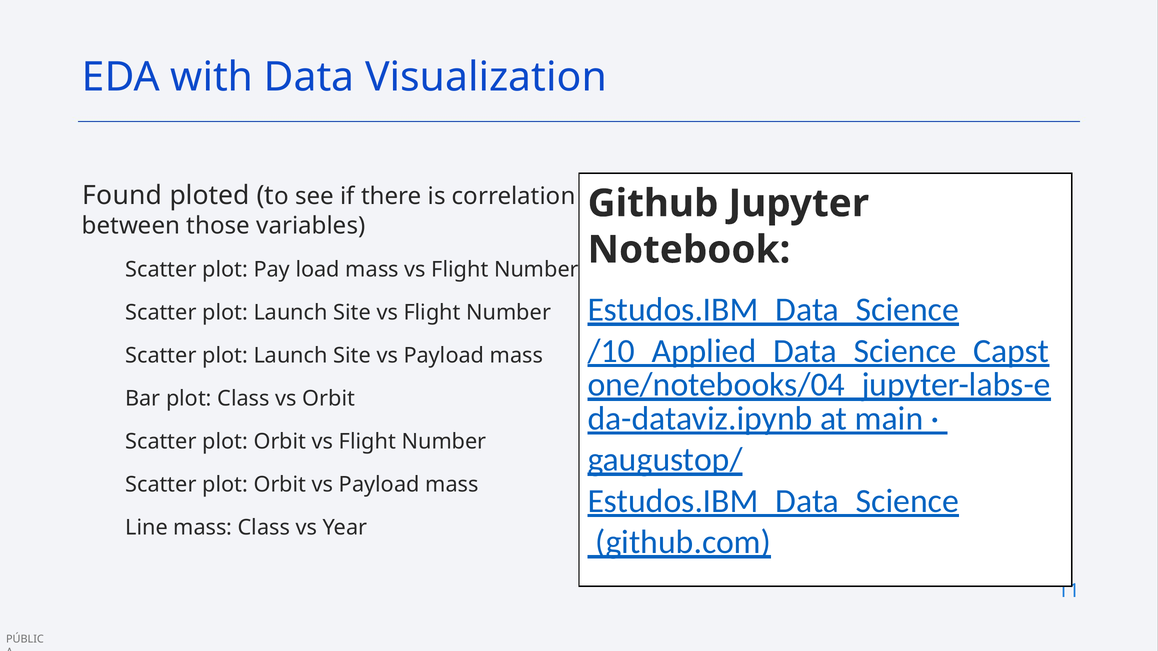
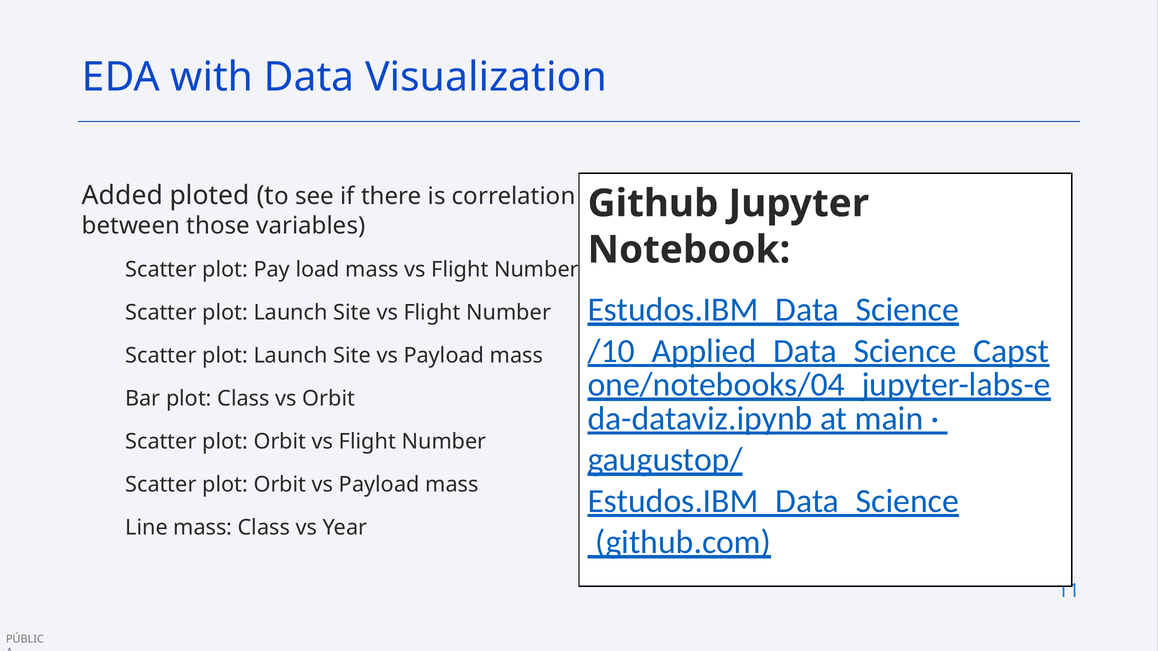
Found: Found -> Added
